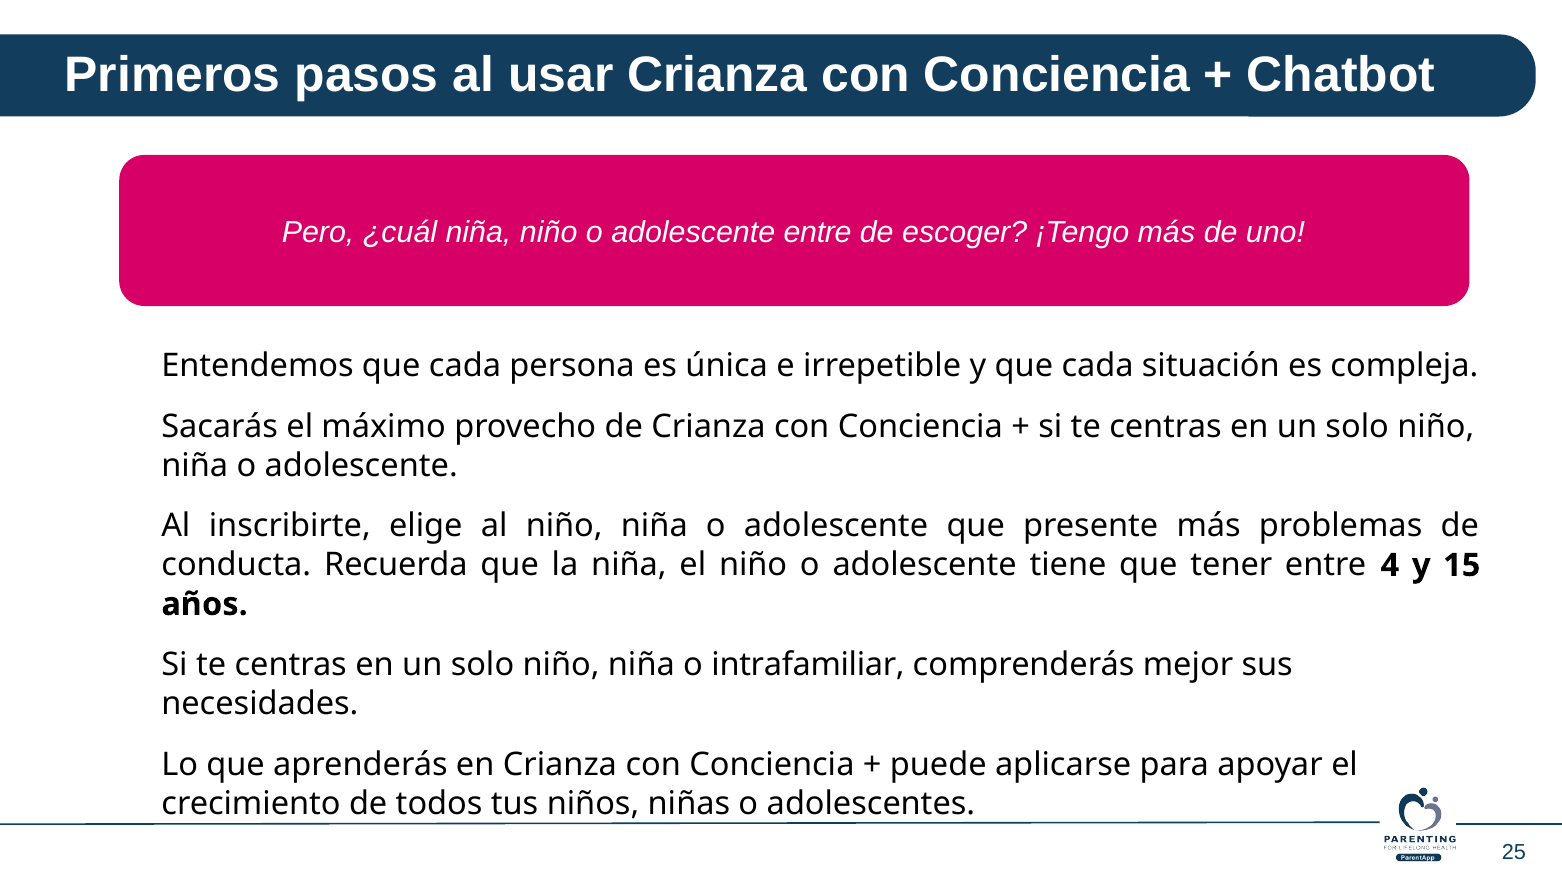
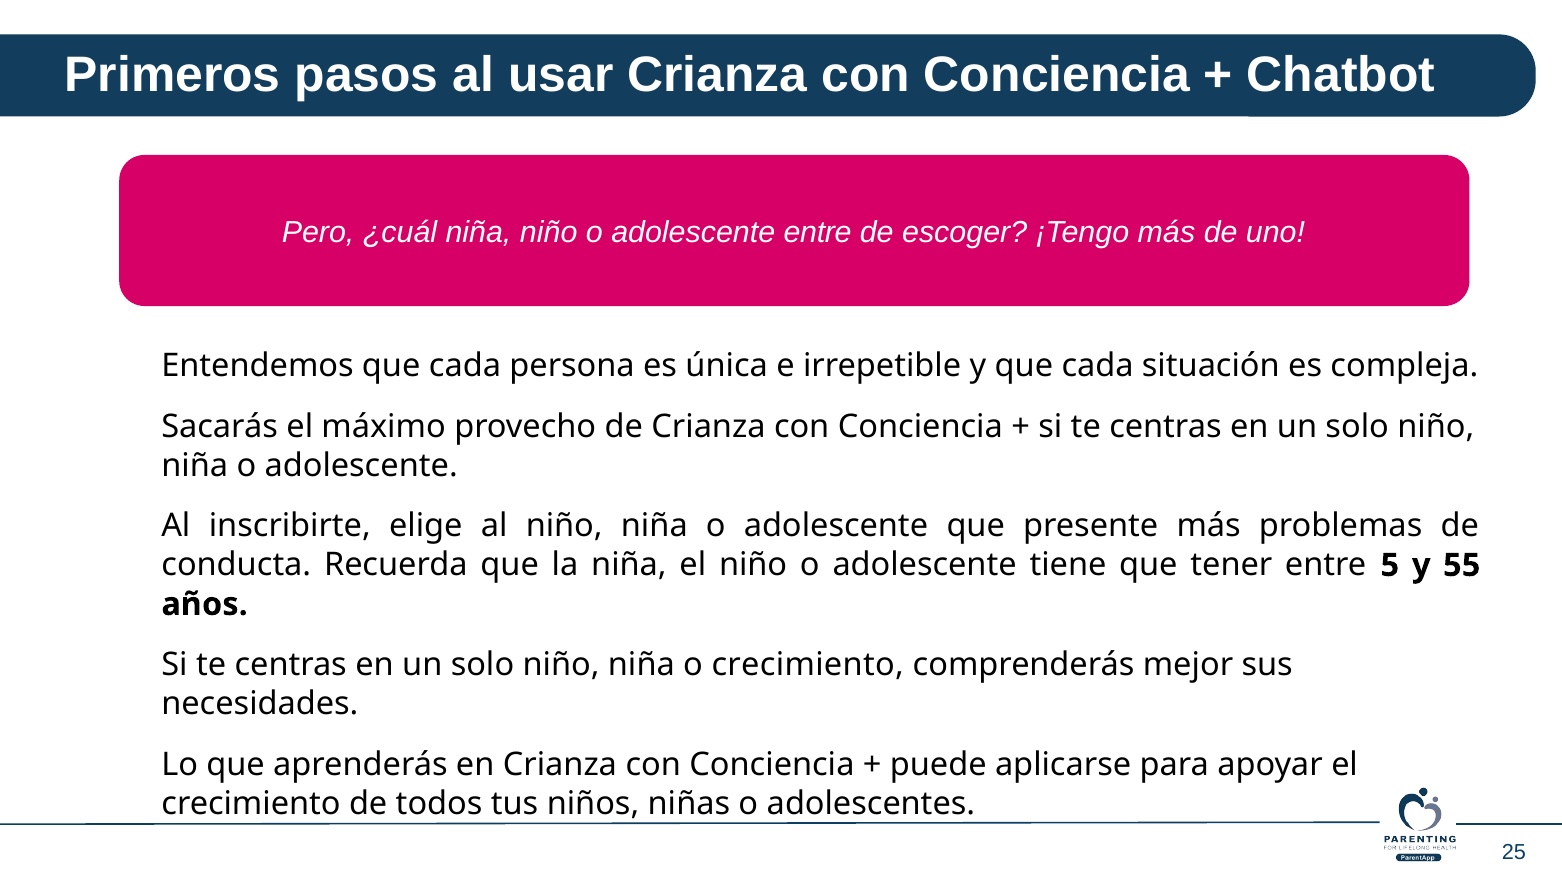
4: 4 -> 5
15: 15 -> 55
o intrafamiliar: intrafamiliar -> crecimiento
